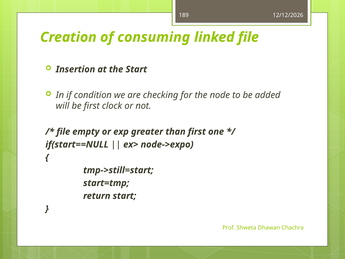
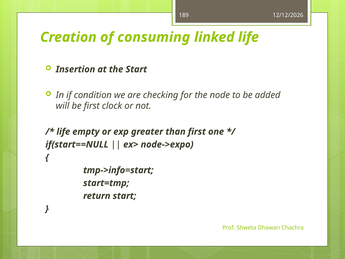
linked file: file -> life
file at (63, 132): file -> life
tmp->still=start: tmp->still=start -> tmp->info=start
